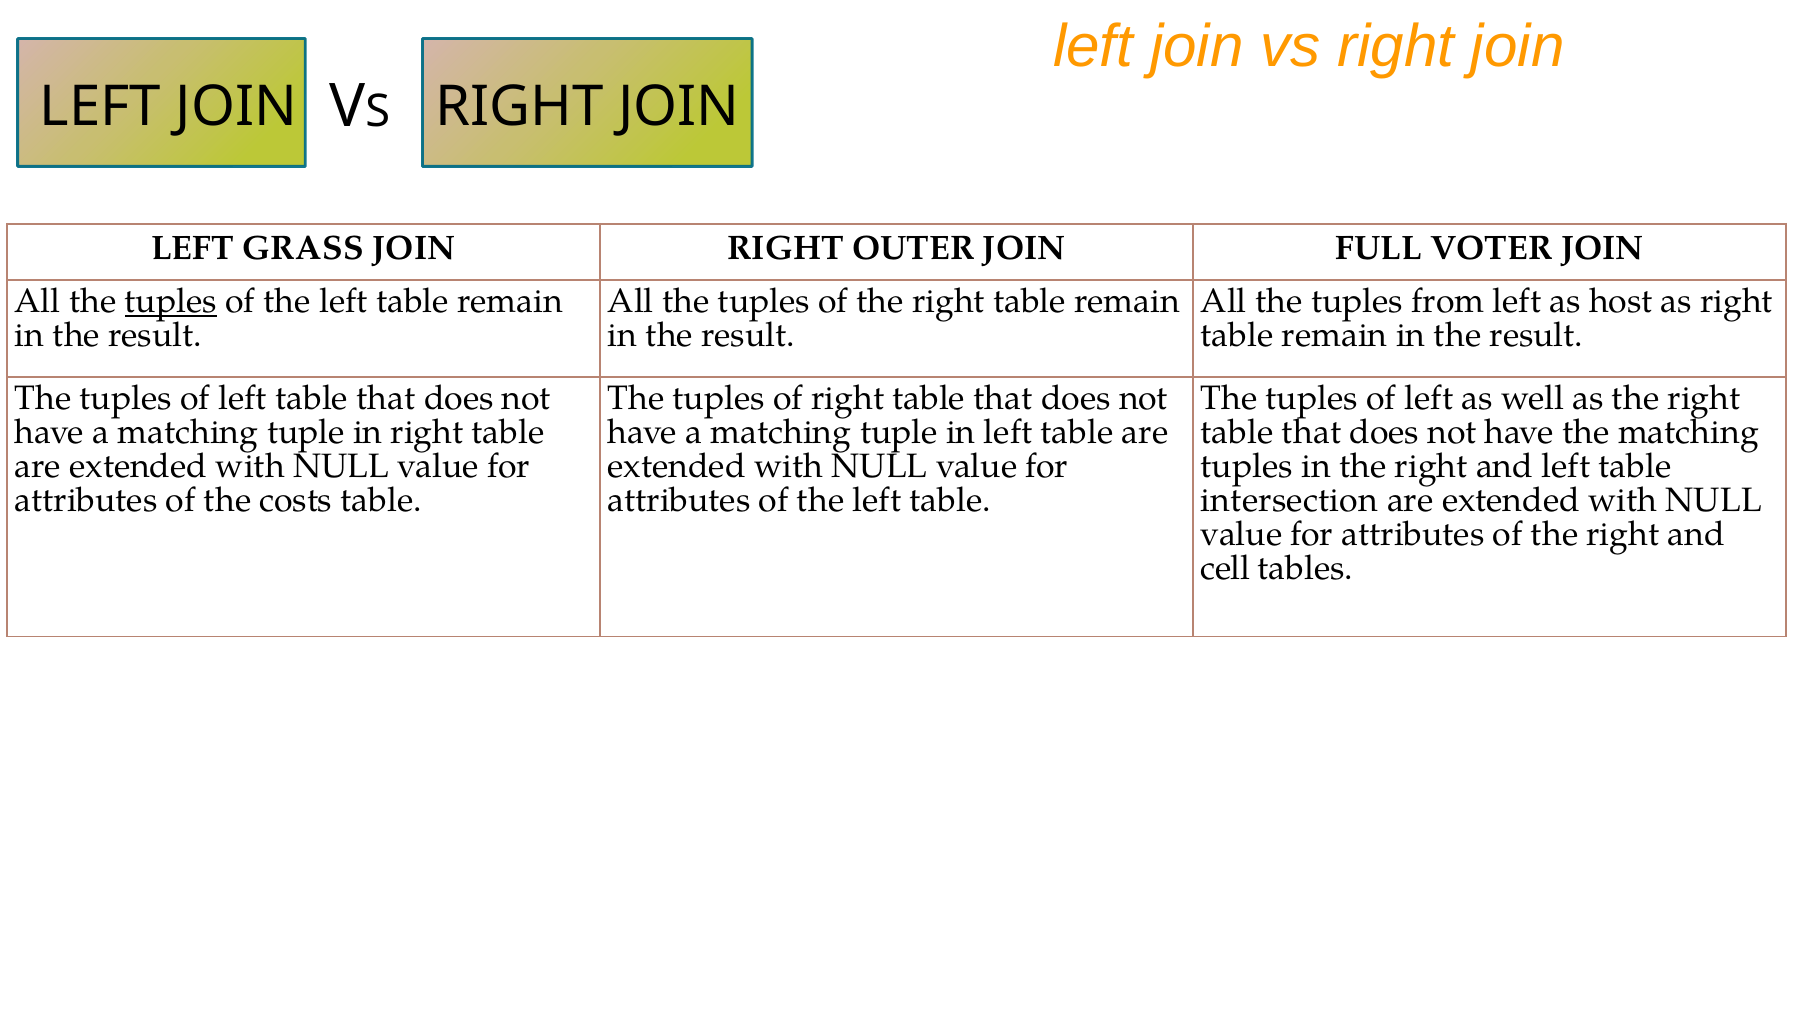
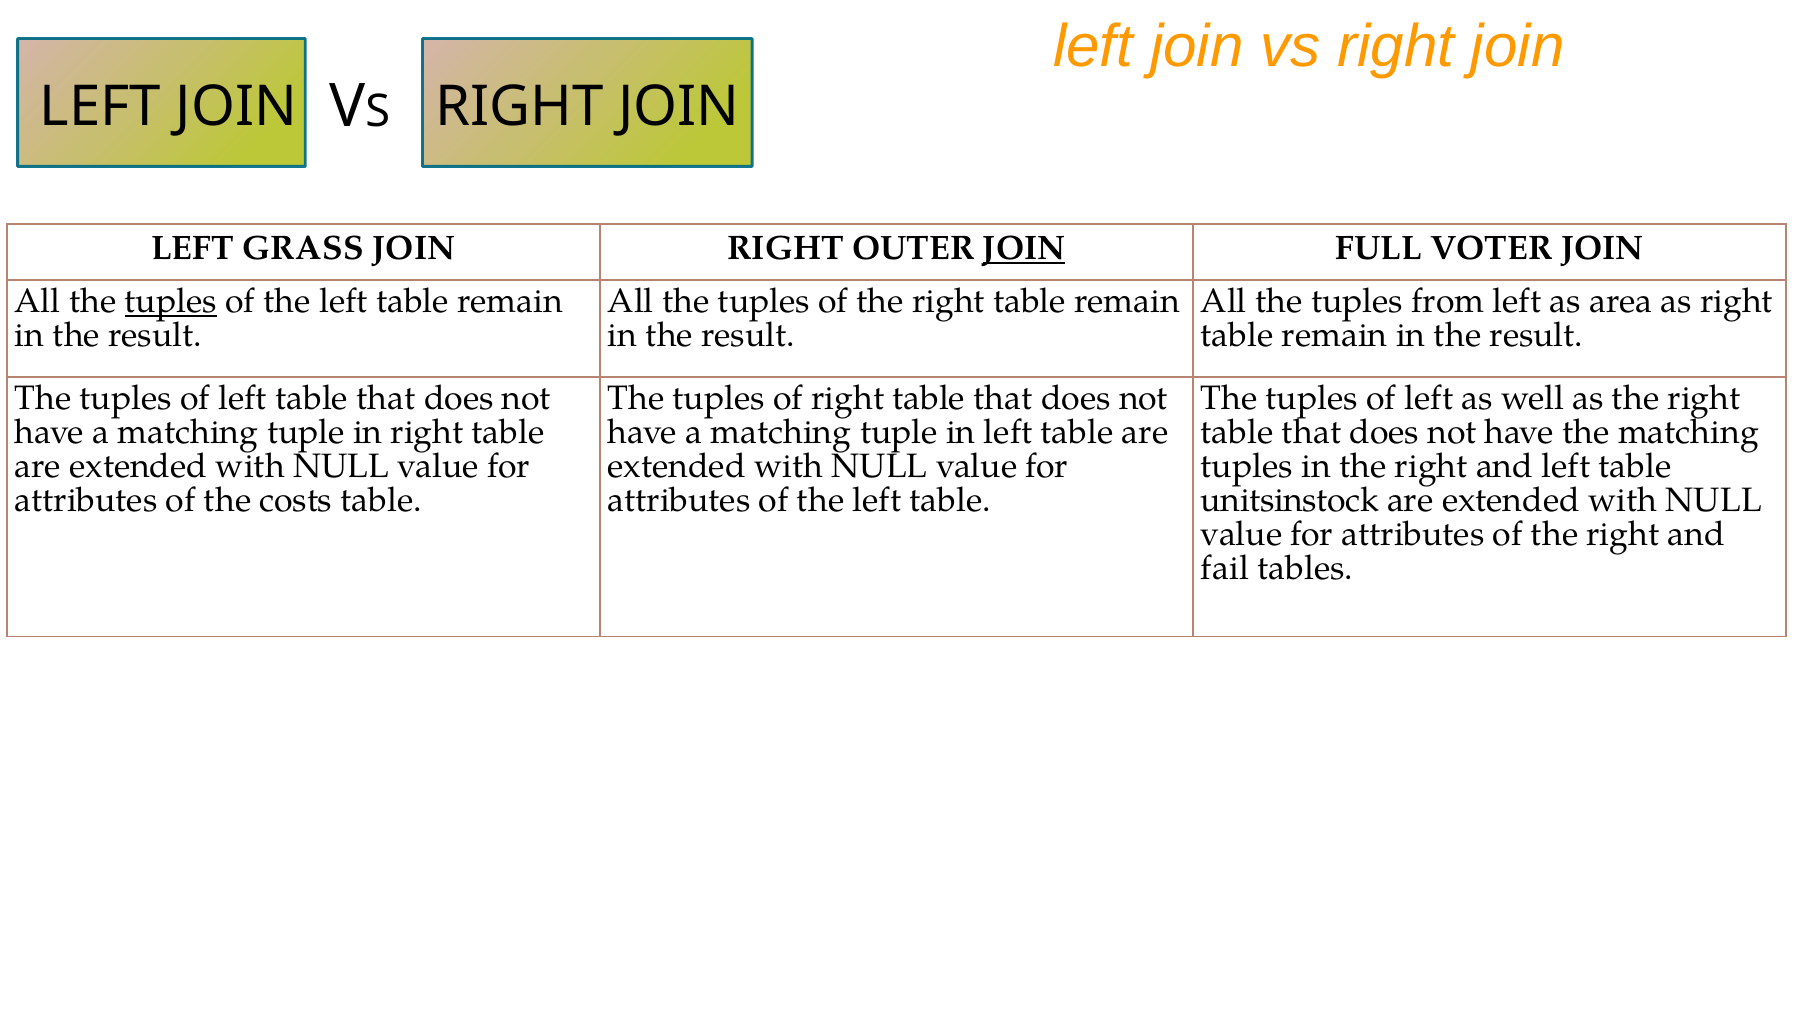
JOIN at (1024, 248) underline: none -> present
host: host -> area
intersection: intersection -> unitsinstock
cell: cell -> fail
